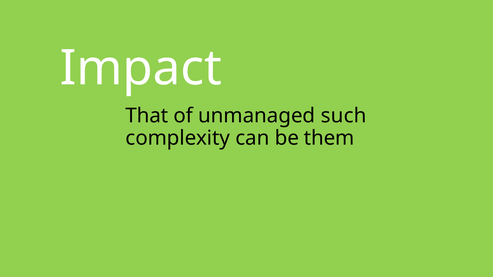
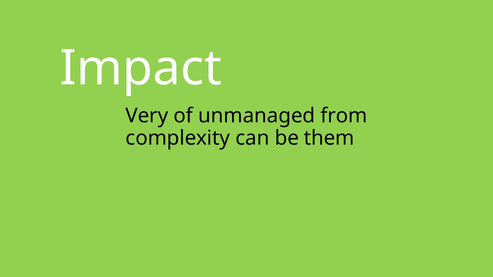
That: That -> Very
such: such -> from
